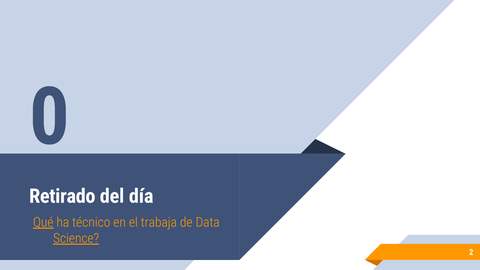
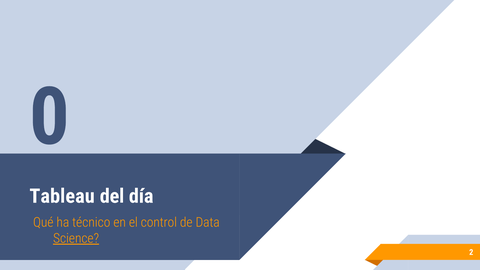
Retirado: Retirado -> Tableau
Qué underline: present -> none
trabaja: trabaja -> control
